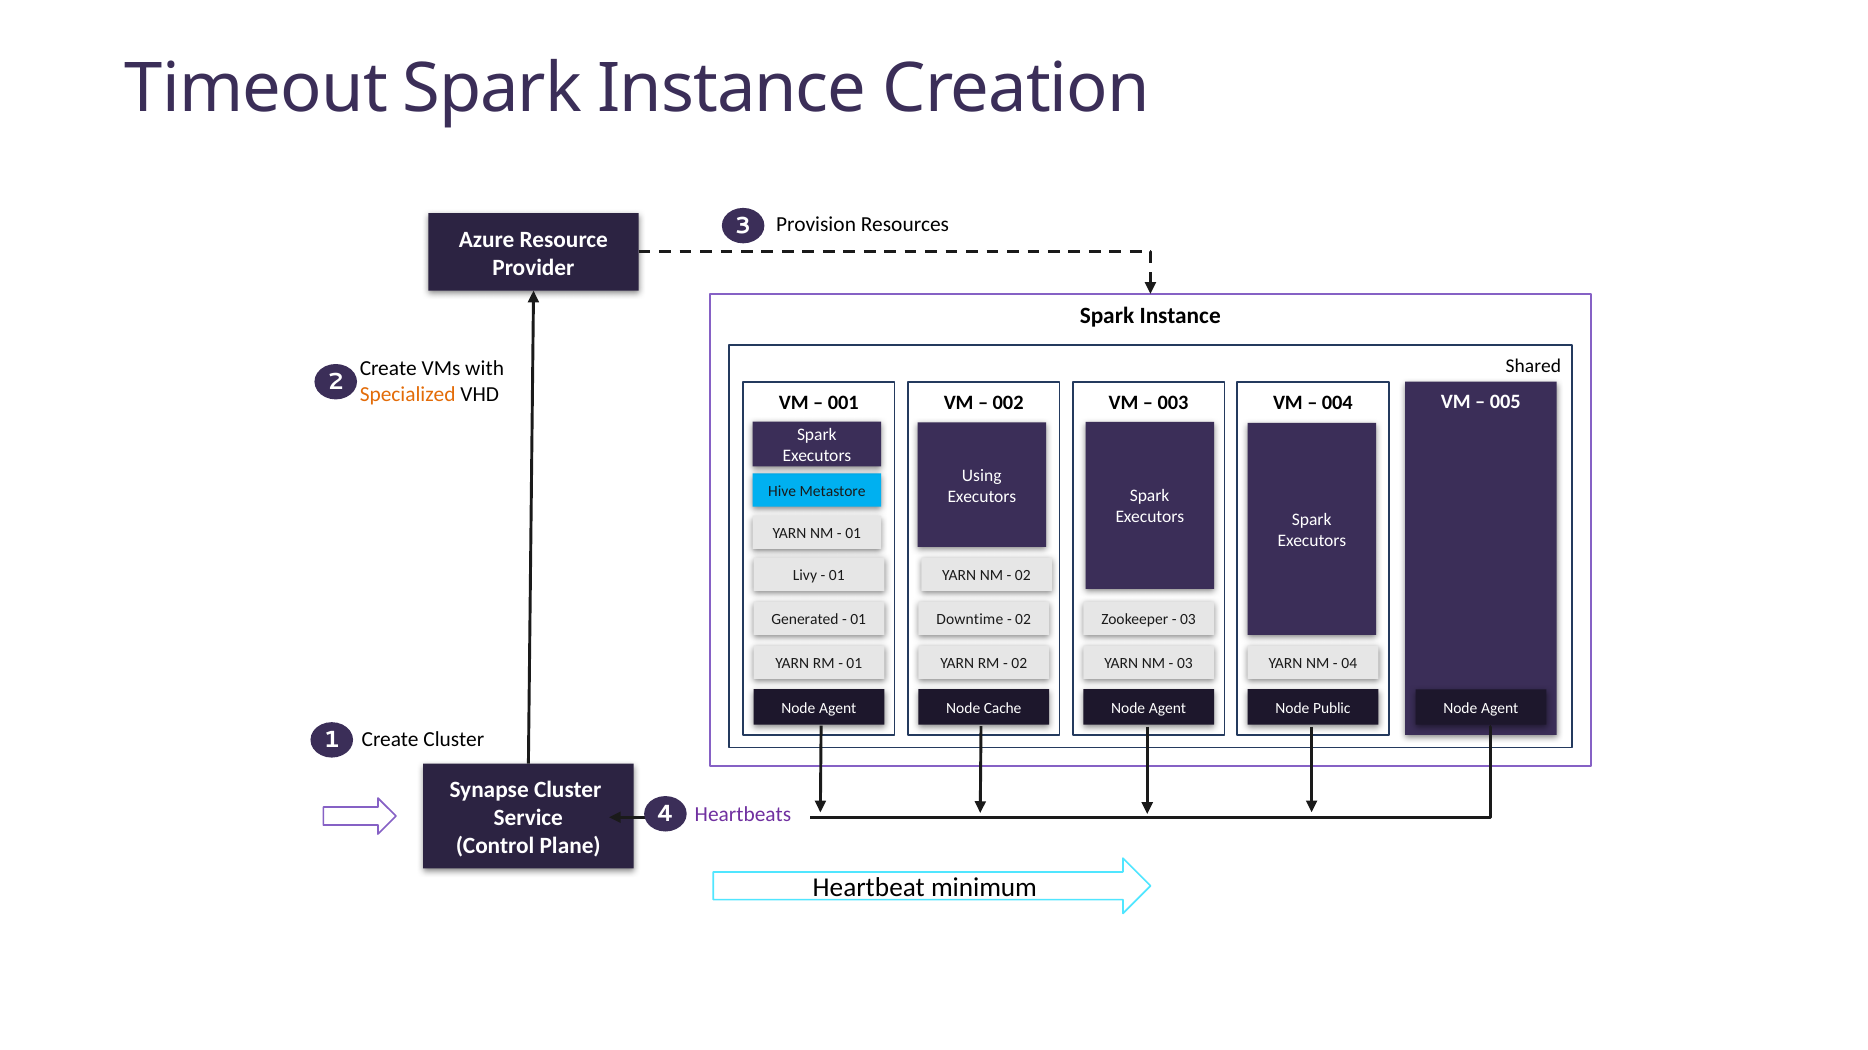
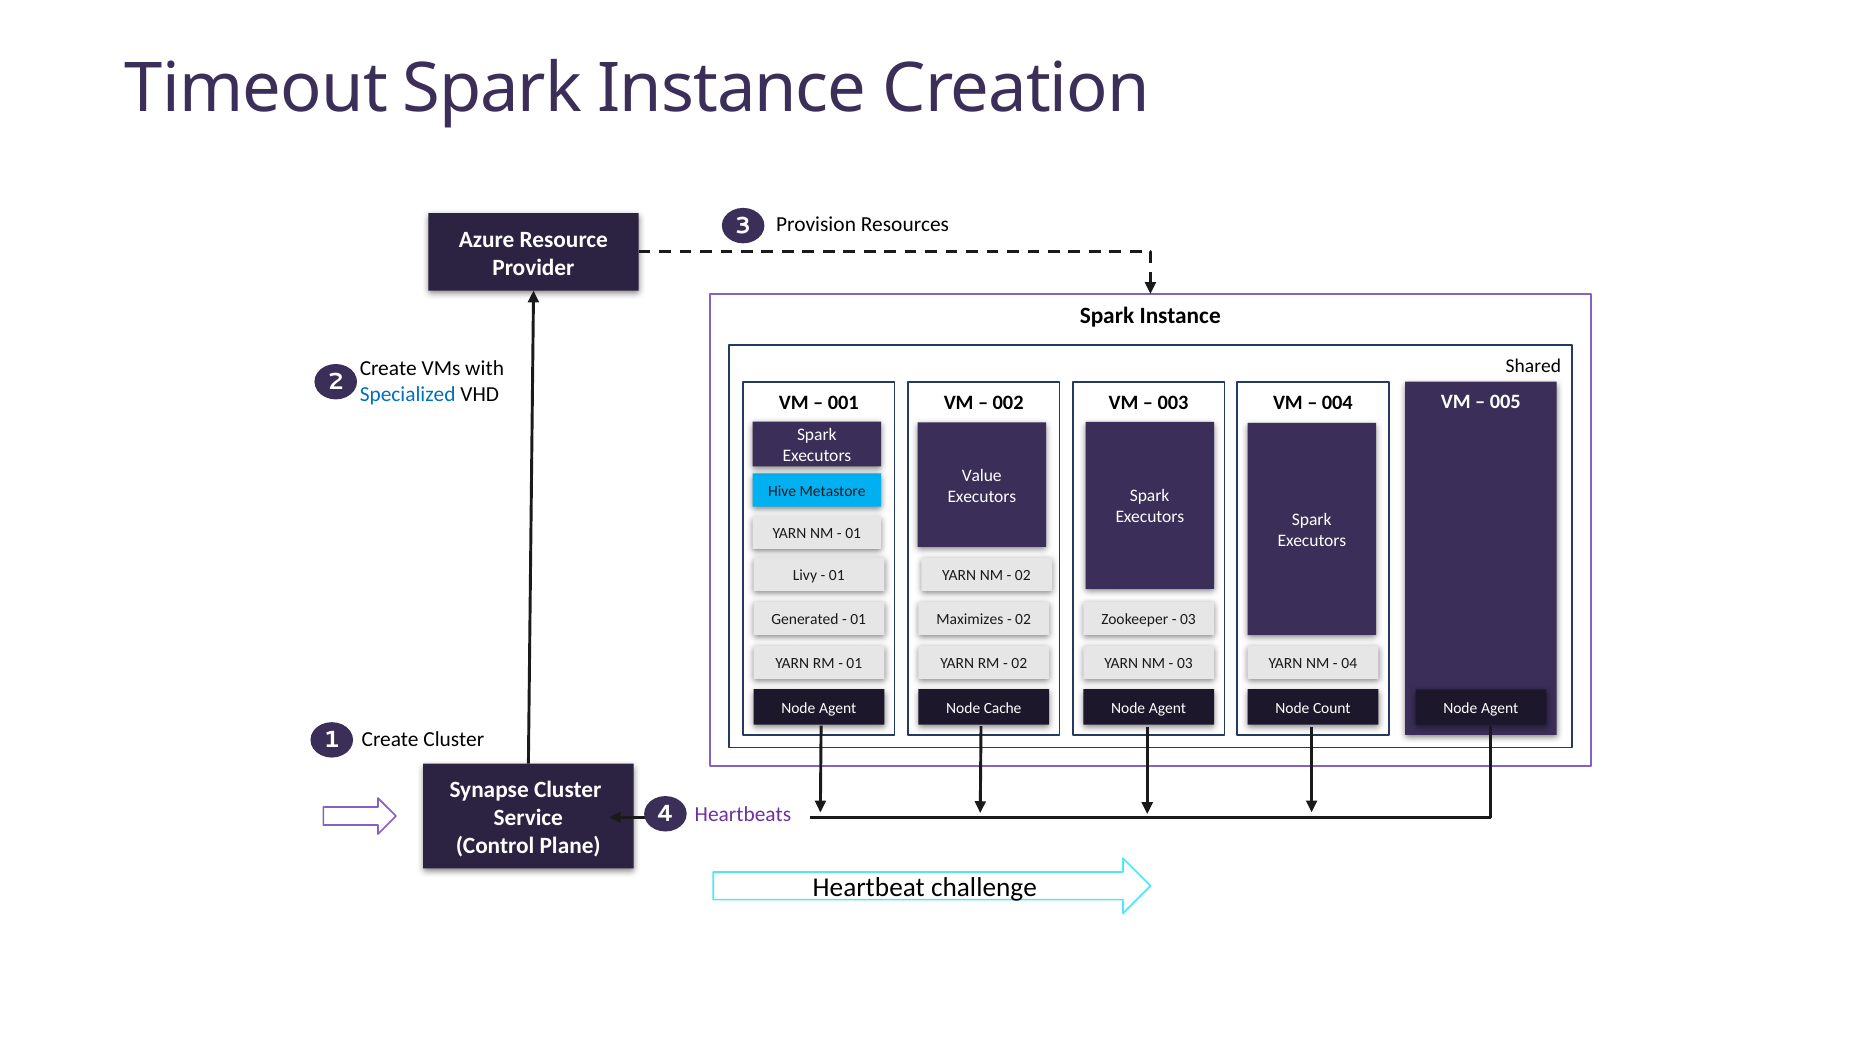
Specialized colour: orange -> blue
Using: Using -> Value
Downtime: Downtime -> Maximizes
Public: Public -> Count
minimum: minimum -> challenge
